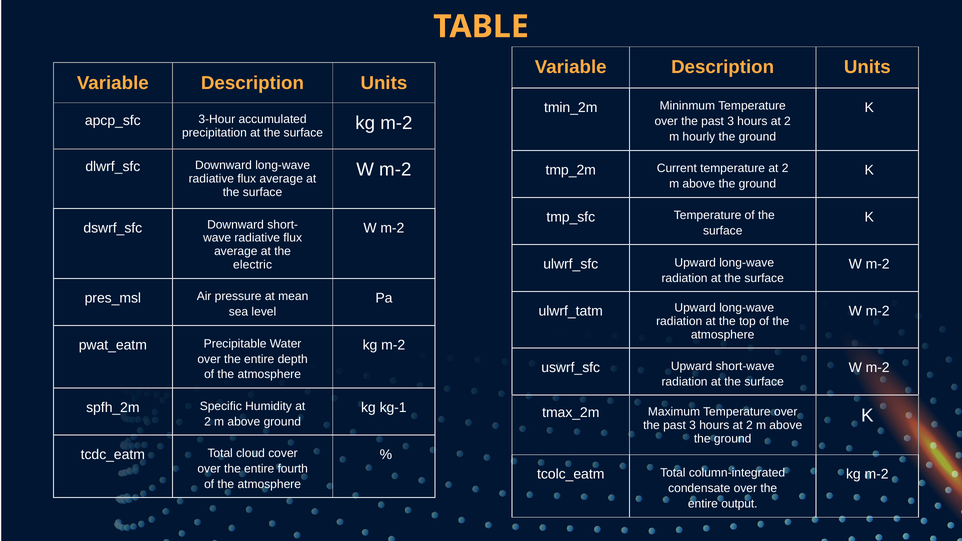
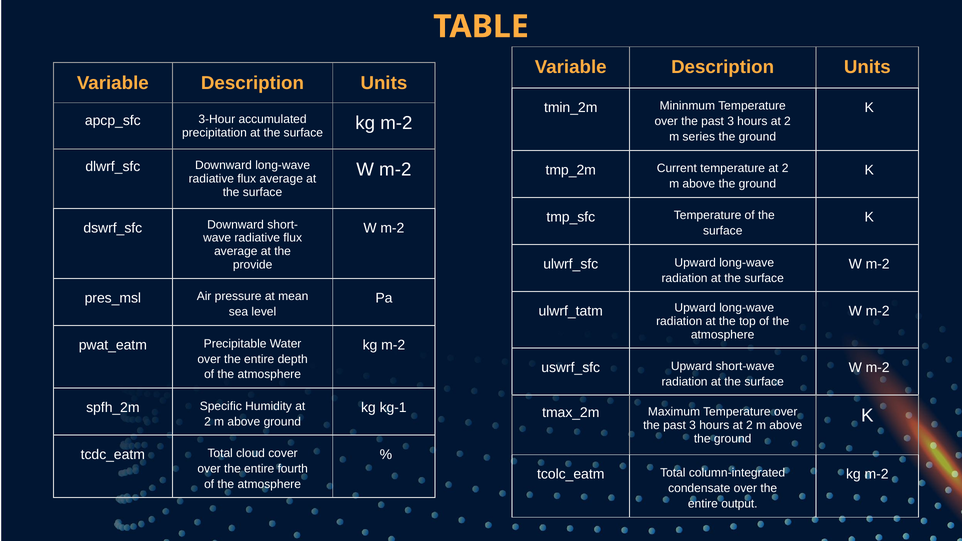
hourly: hourly -> series
electric: electric -> provide
